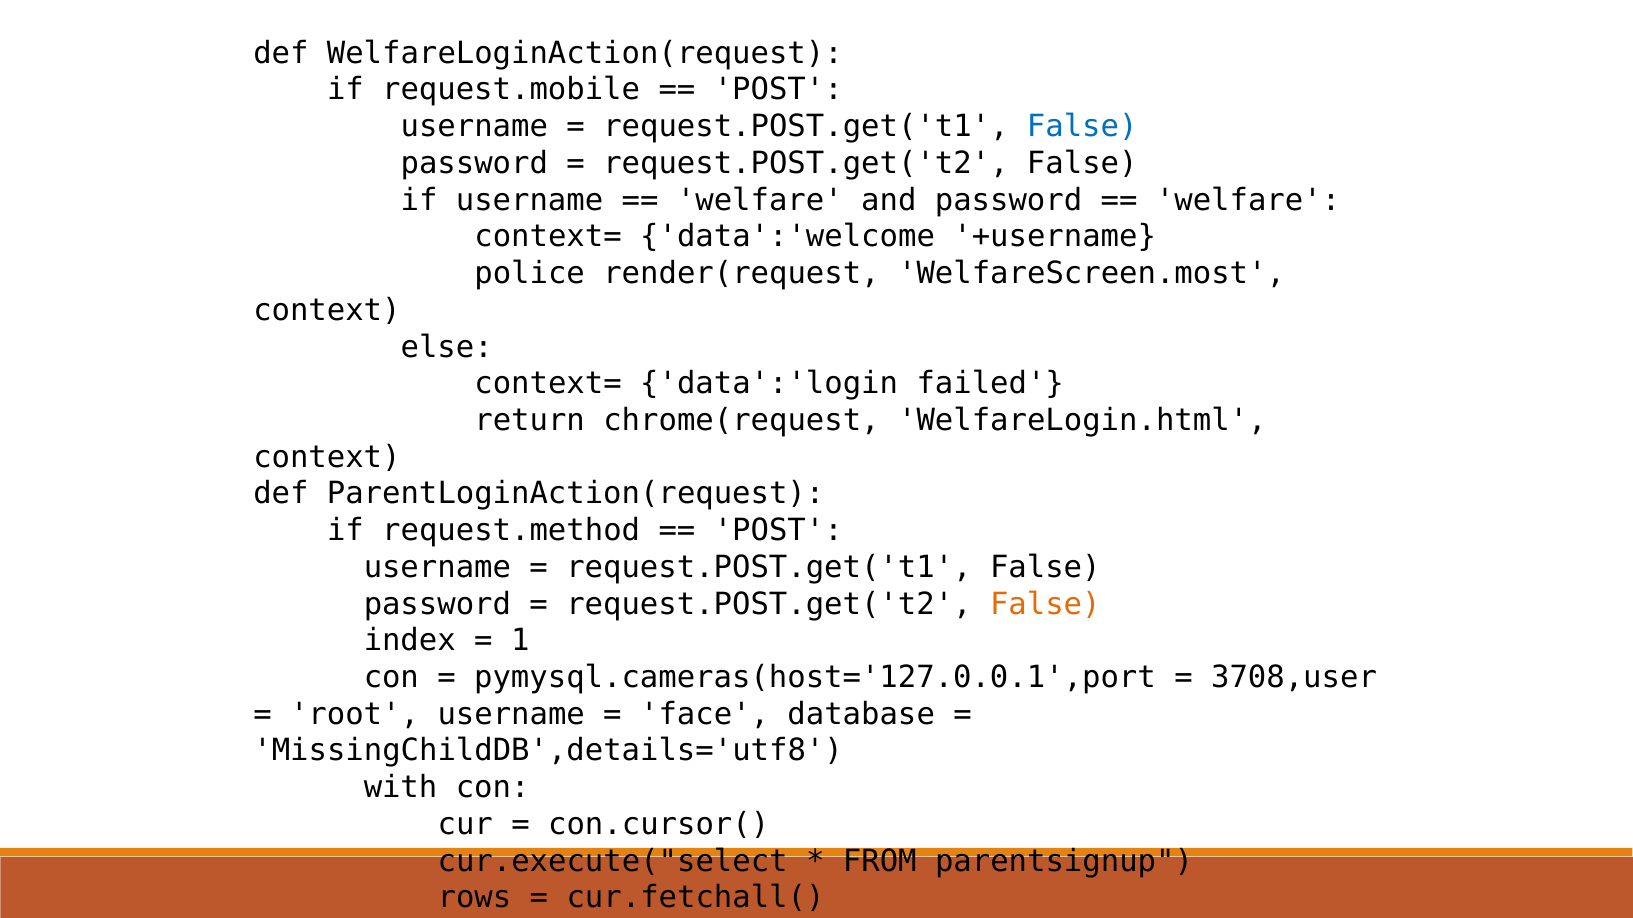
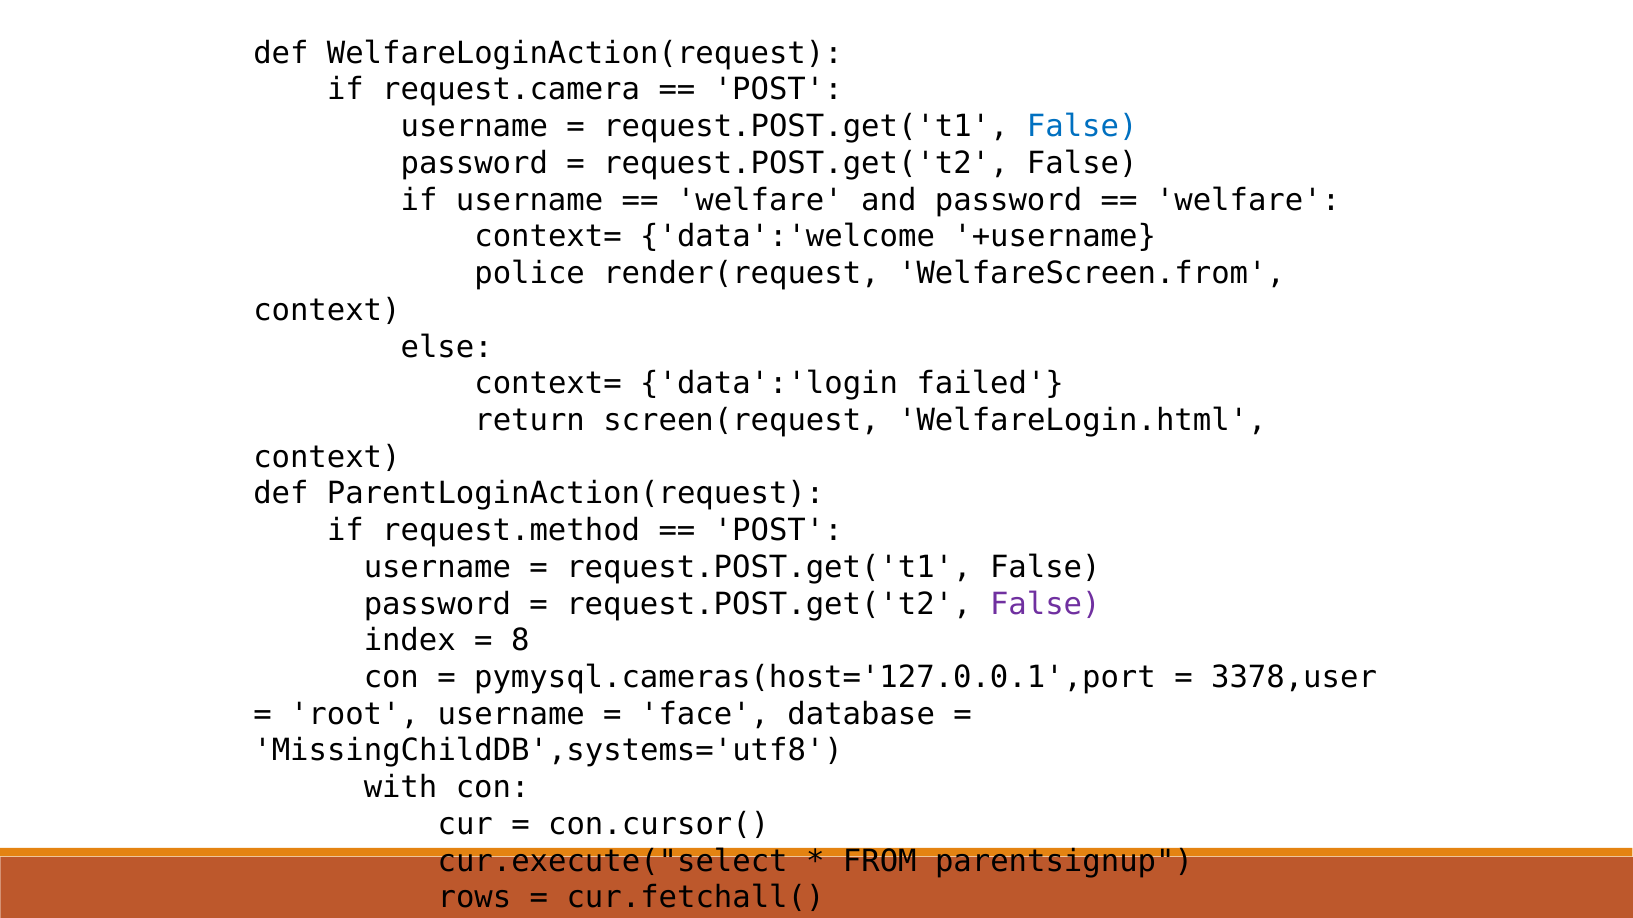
request.mobile: request.mobile -> request.camera
WelfareScreen.most: WelfareScreen.most -> WelfareScreen.from
chrome(request: chrome(request -> screen(request
False at (1045, 604) colour: orange -> purple
1: 1 -> 8
3708,user: 3708,user -> 3378,user
MissingChildDB',details='utf8: MissingChildDB',details='utf8 -> MissingChildDB',systems='utf8
